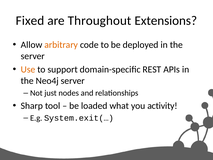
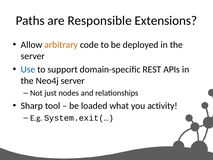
Fixed: Fixed -> Paths
Throughout: Throughout -> Responsible
Use colour: orange -> blue
